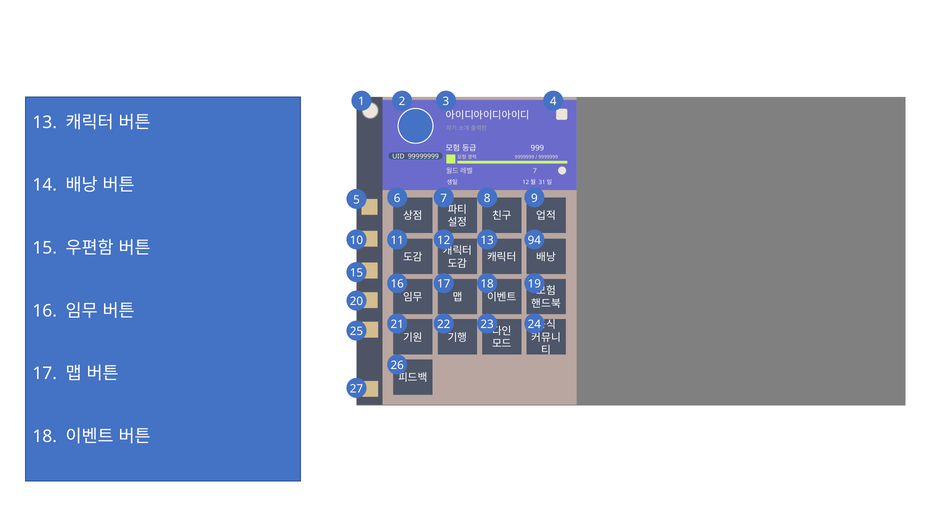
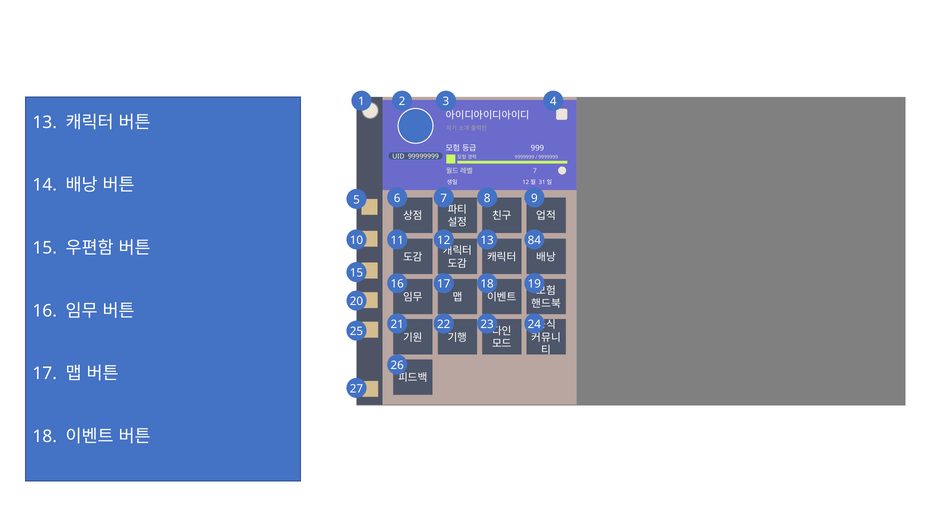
94: 94 -> 84
